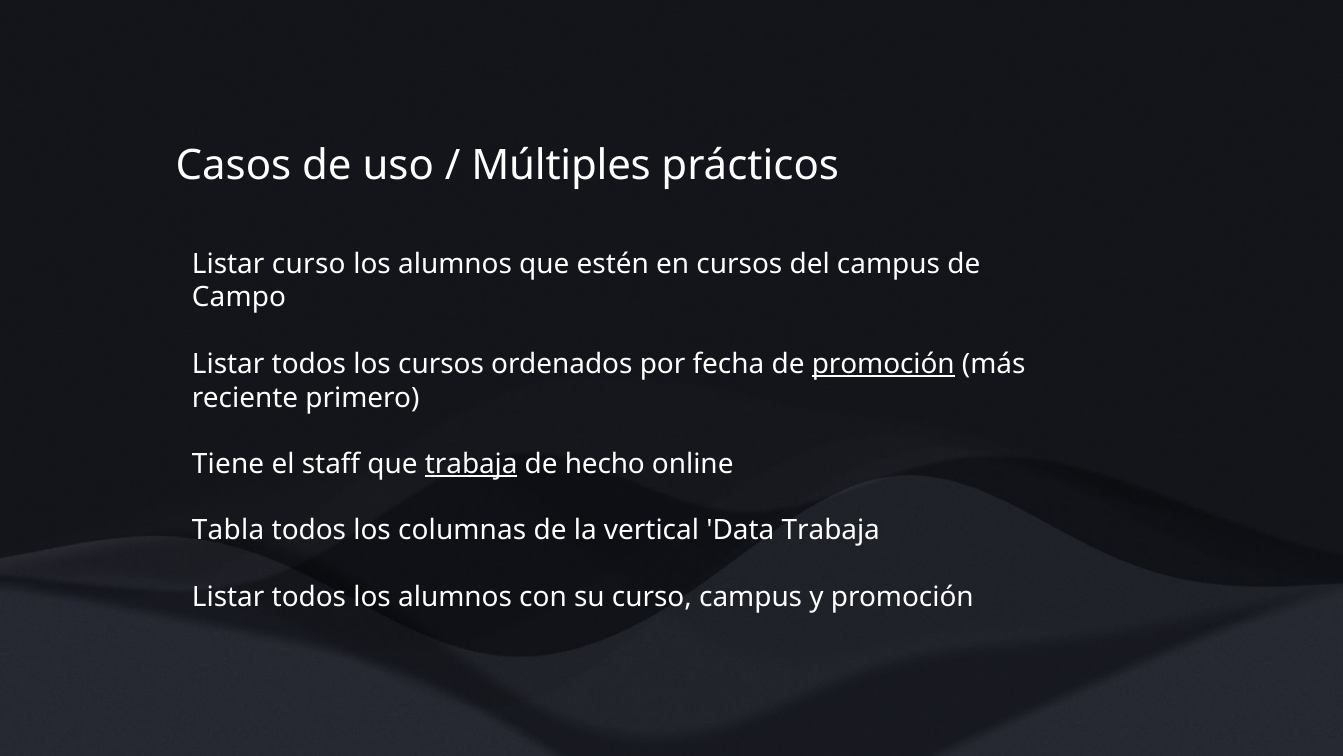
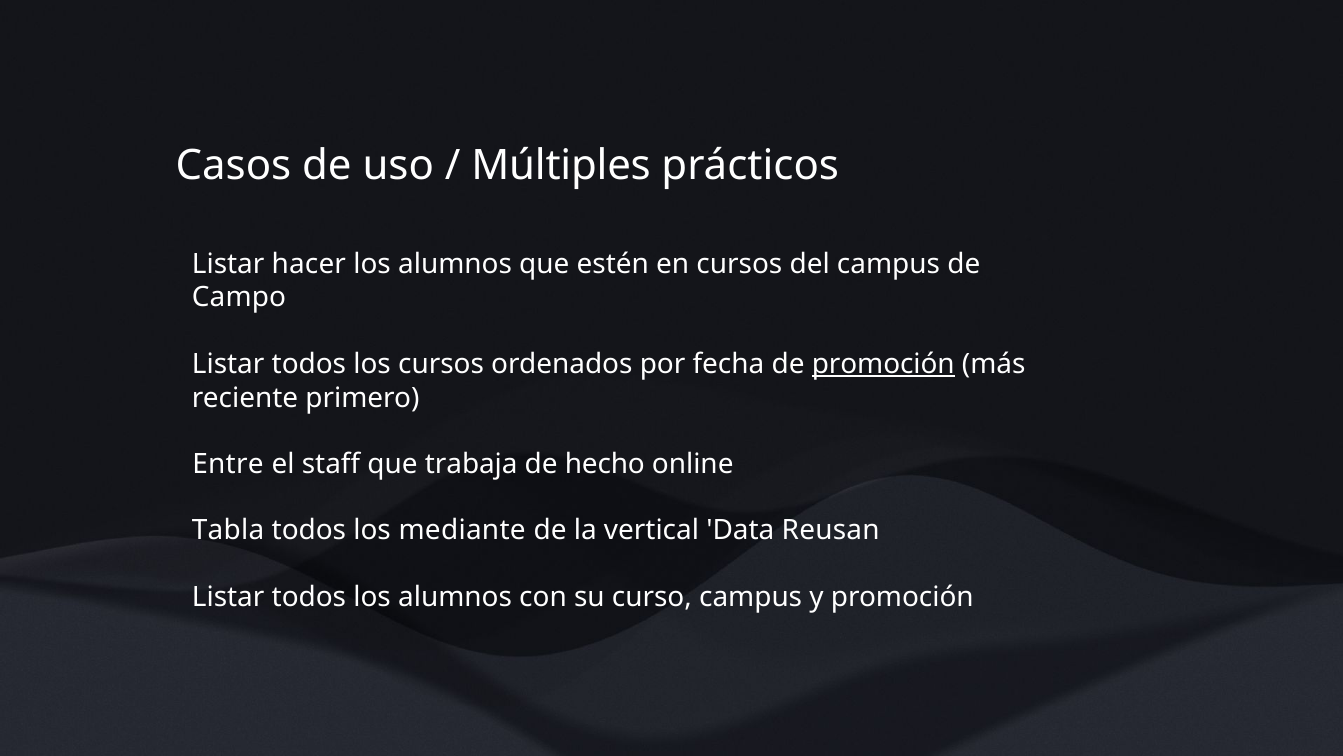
Listar curso: curso -> hacer
Tiene: Tiene -> Entre
trabaja at (471, 464) underline: present -> none
columnas: columnas -> mediante
Data Trabaja: Trabaja -> Reusan
